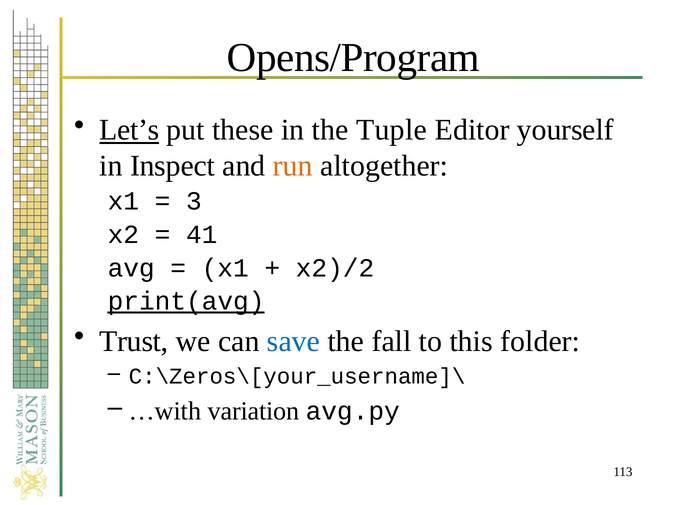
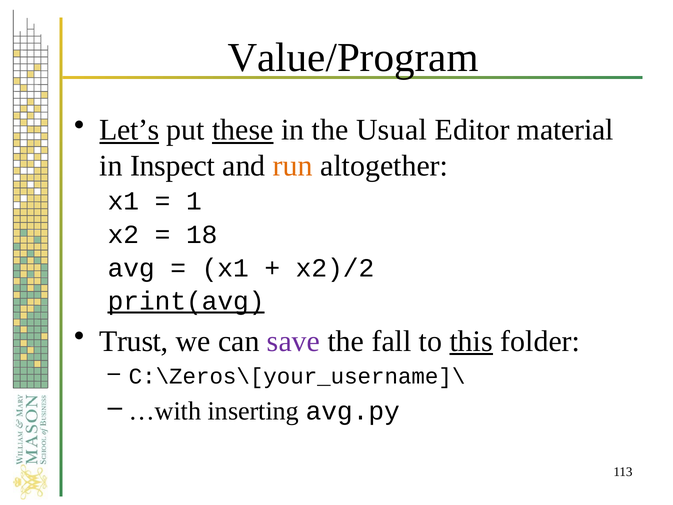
Opens/Program: Opens/Program -> Value/Program
these underline: none -> present
Tuple: Tuple -> Usual
yourself: yourself -> material
3: 3 -> 1
41: 41 -> 18
save colour: blue -> purple
this underline: none -> present
variation: variation -> inserting
